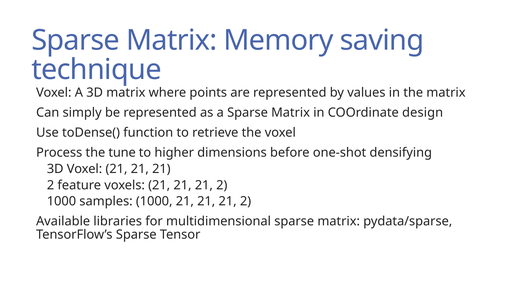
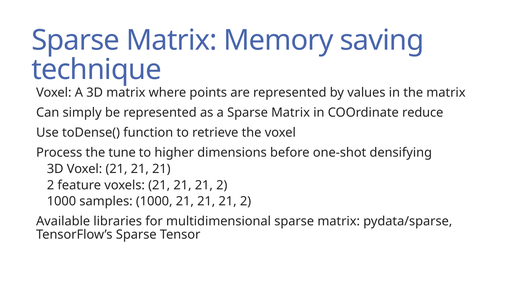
design: design -> reduce
